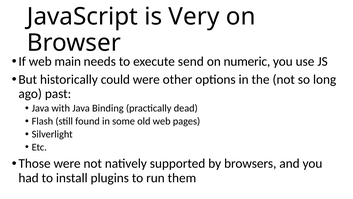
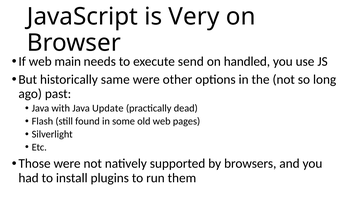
numeric: numeric -> handled
could: could -> same
Binding: Binding -> Update
